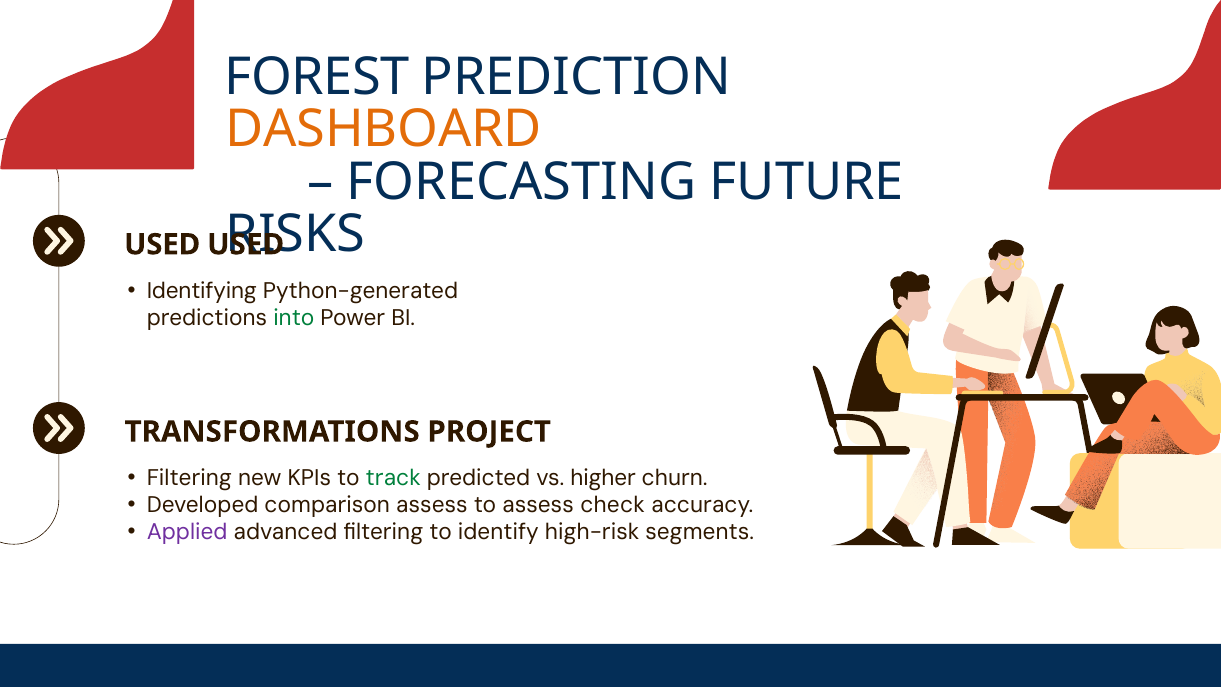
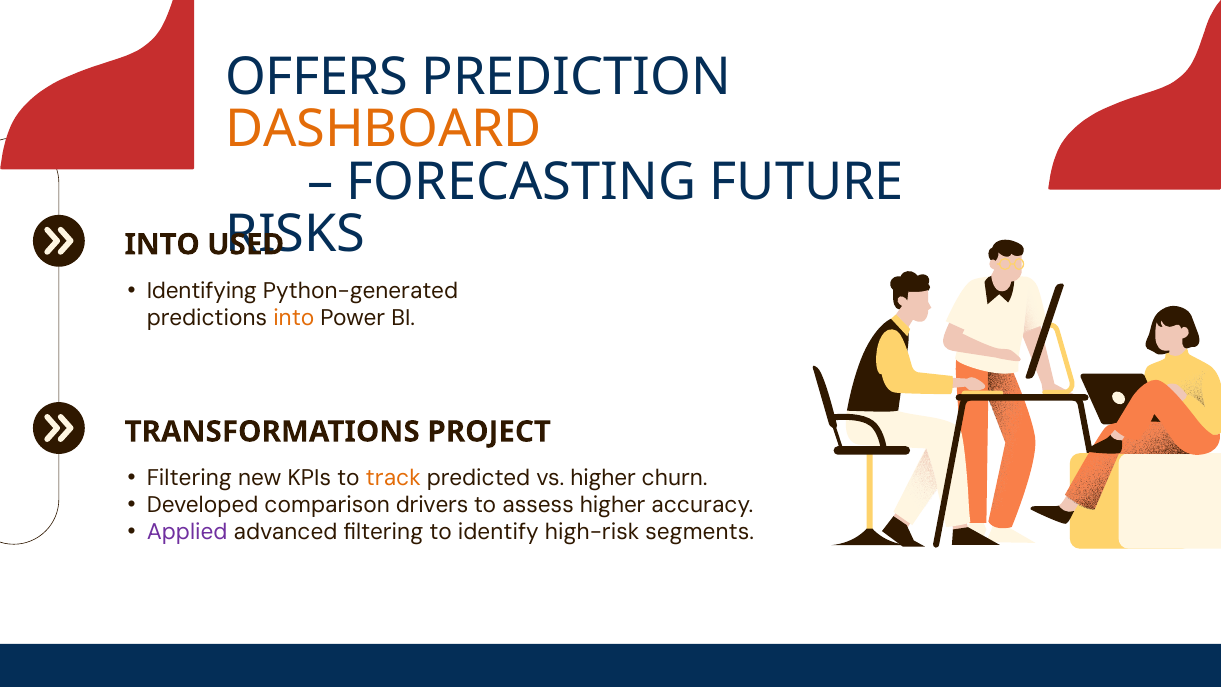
FOREST: FOREST -> OFFERS
USED at (162, 244): USED -> INTO
into at (294, 318) colour: green -> orange
track colour: green -> orange
comparison assess: assess -> drivers
assess check: check -> higher
